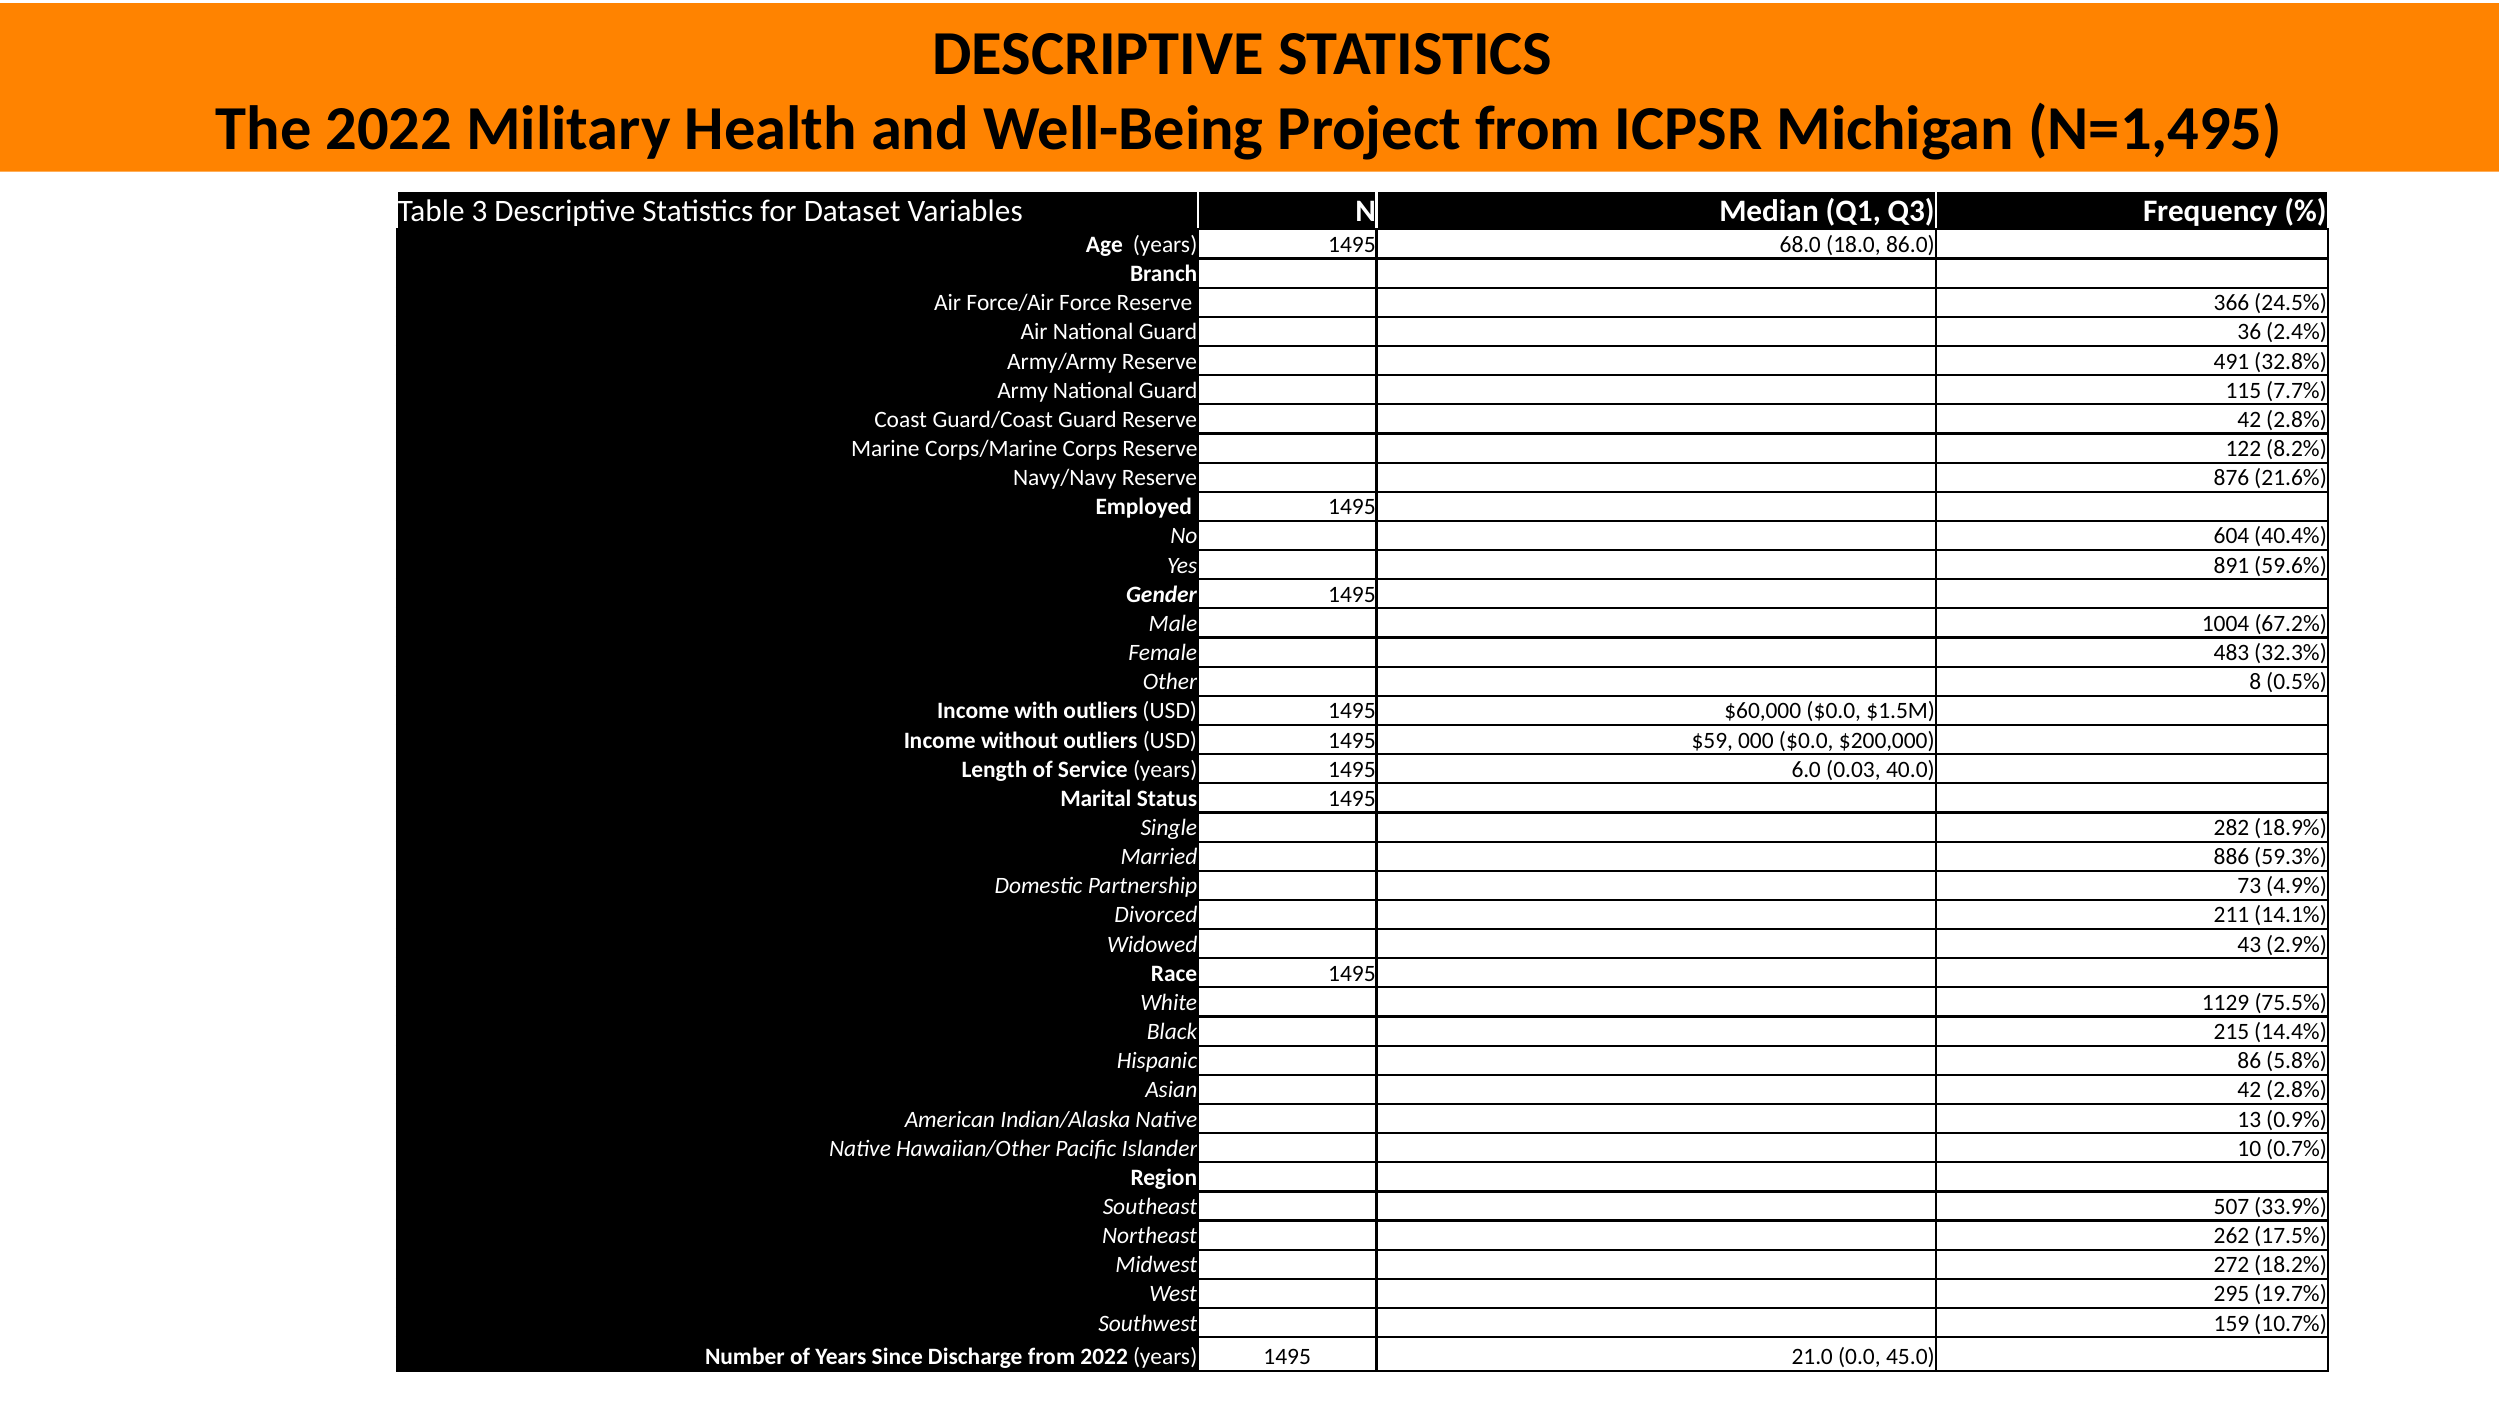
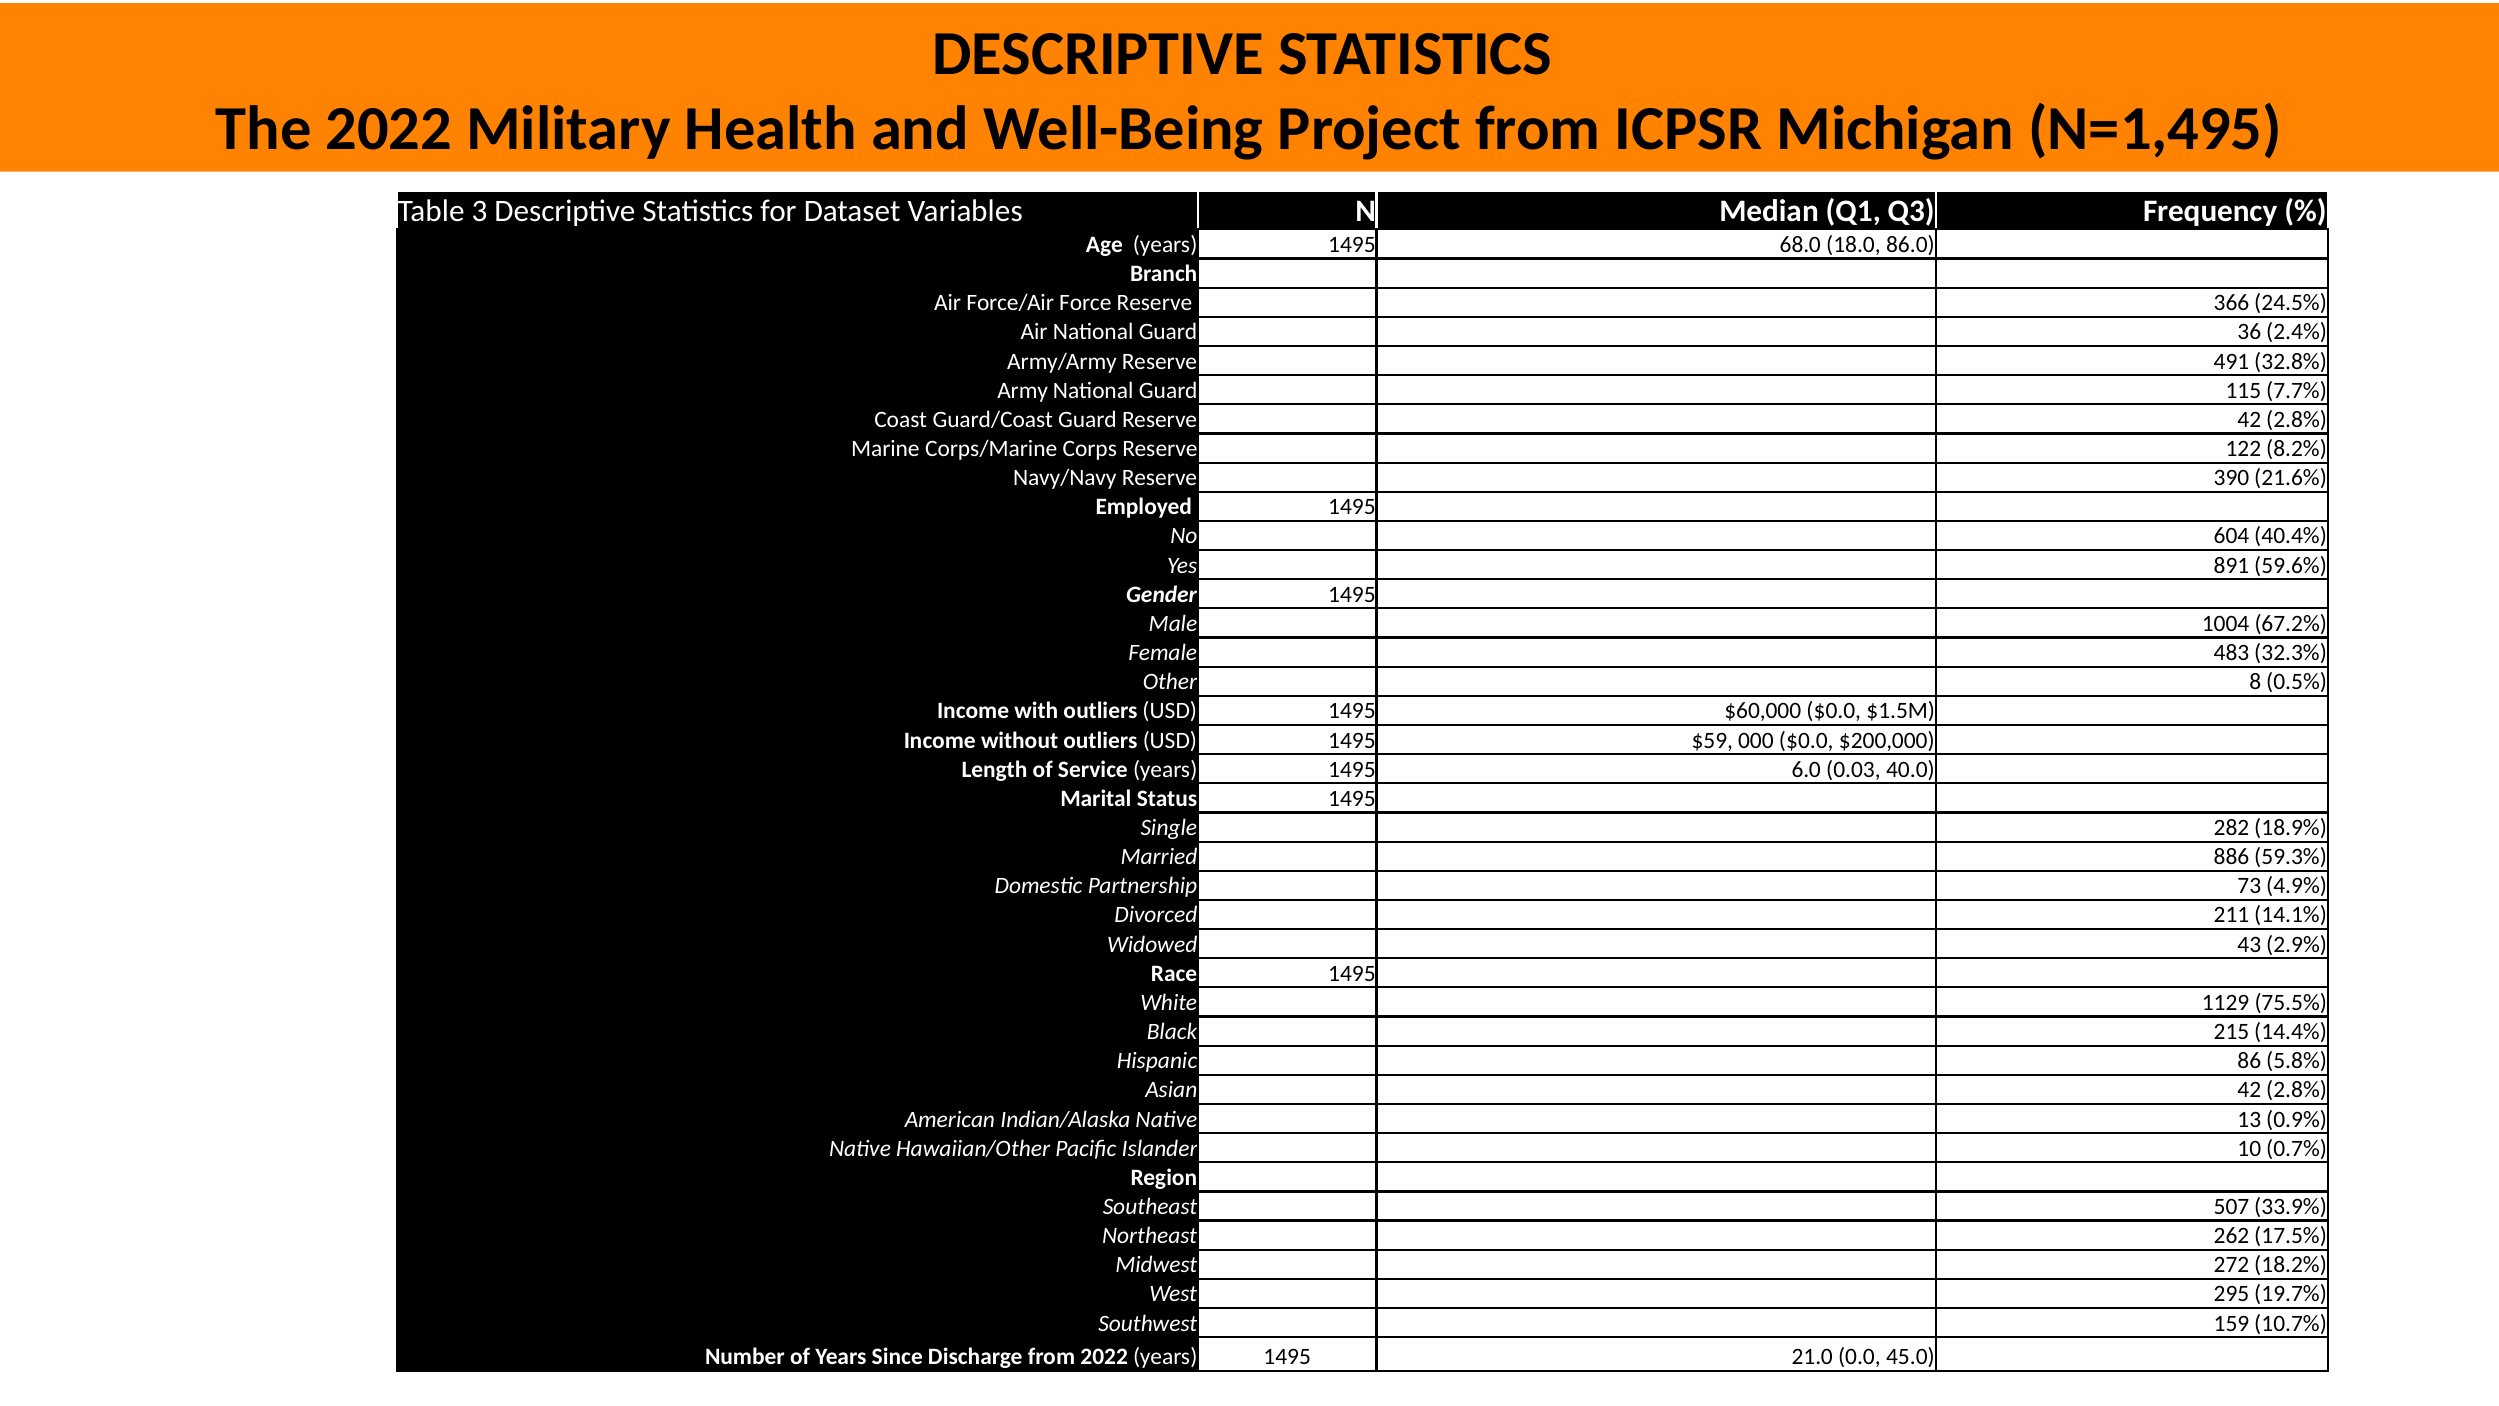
876: 876 -> 390
